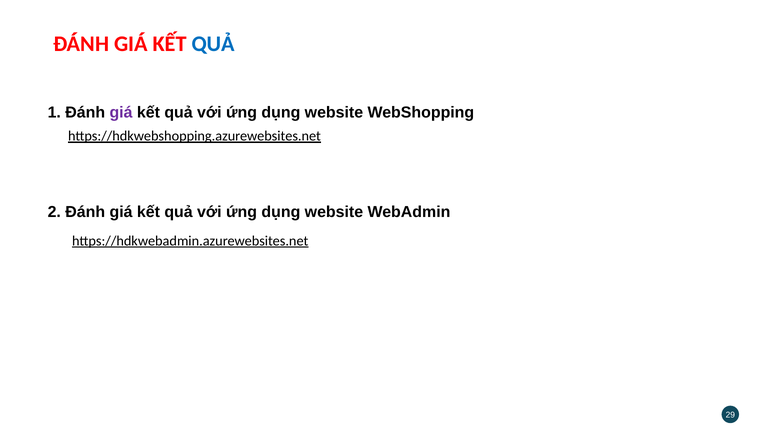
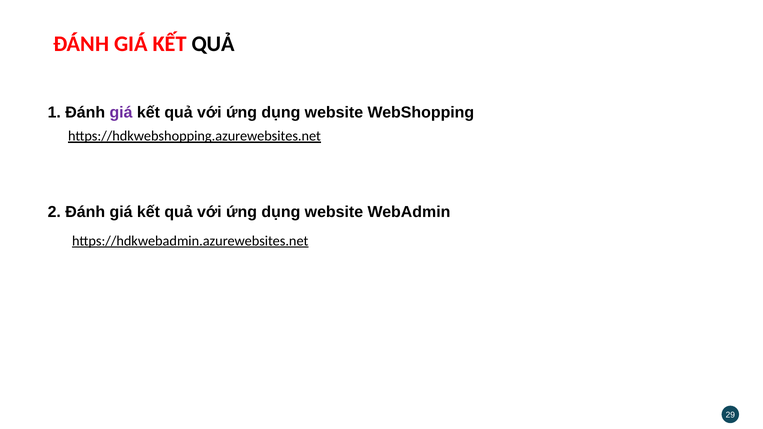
QUẢ at (213, 44) colour: blue -> black
